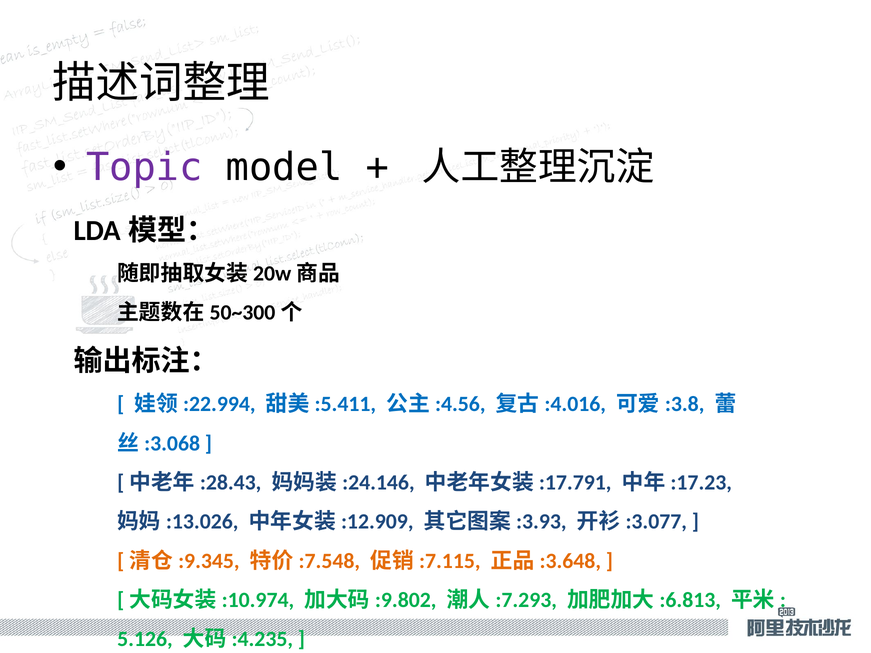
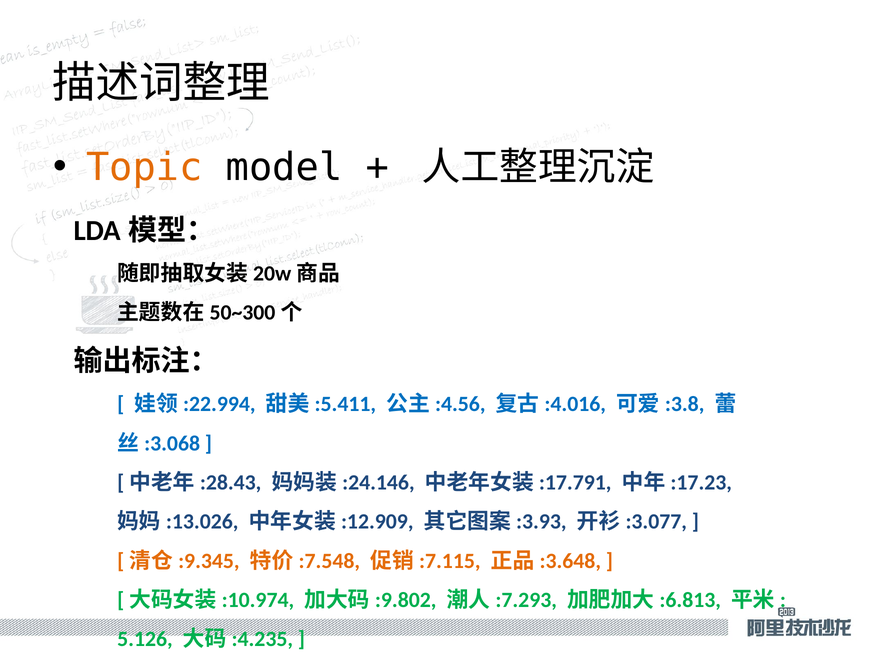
Topic colour: purple -> orange
